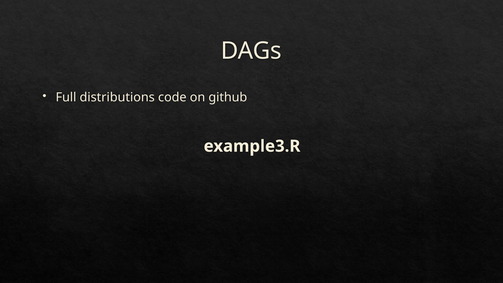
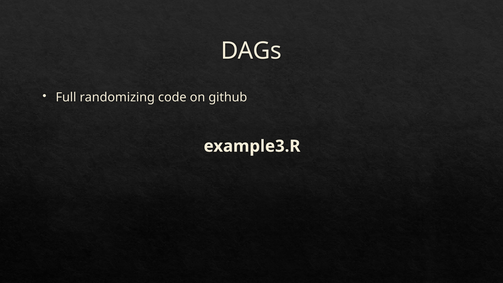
distributions: distributions -> randomizing
